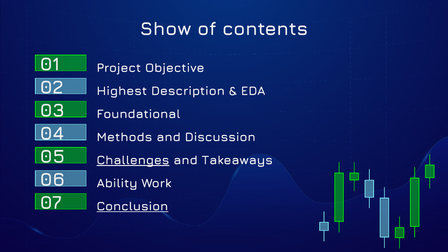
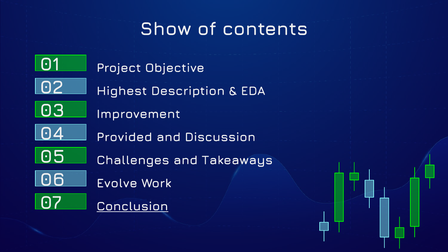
Foundational: Foundational -> Improvement
Methods: Methods -> Provided
Challenges underline: present -> none
Ability: Ability -> Evolve
